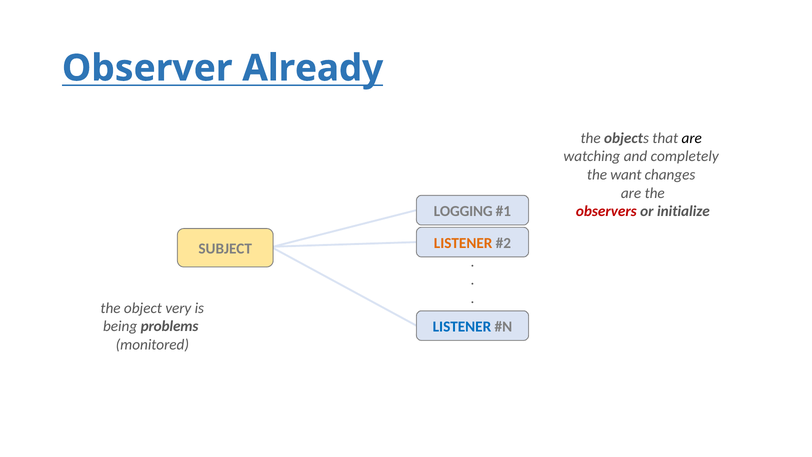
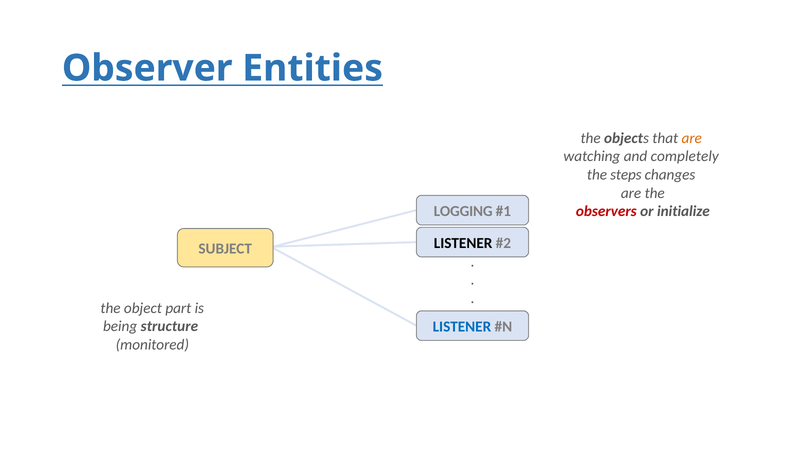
Already: Already -> Entities
are at (692, 138) colour: black -> orange
want: want -> steps
LISTENER at (463, 243) colour: orange -> black
very: very -> part
problems: problems -> structure
